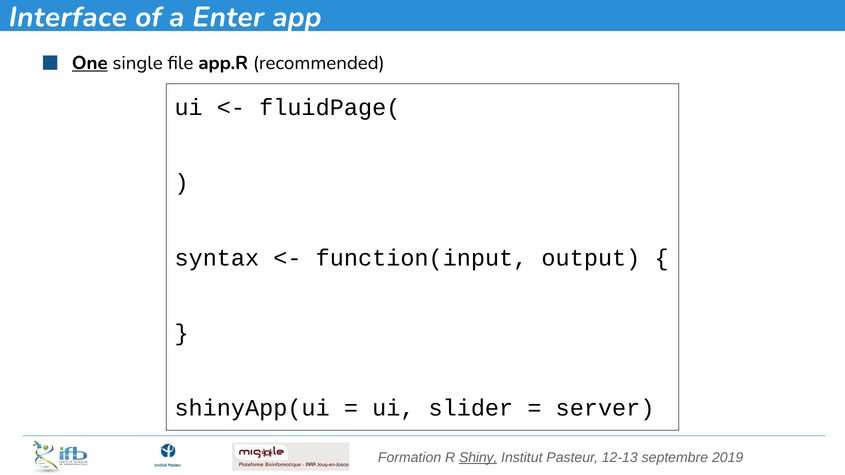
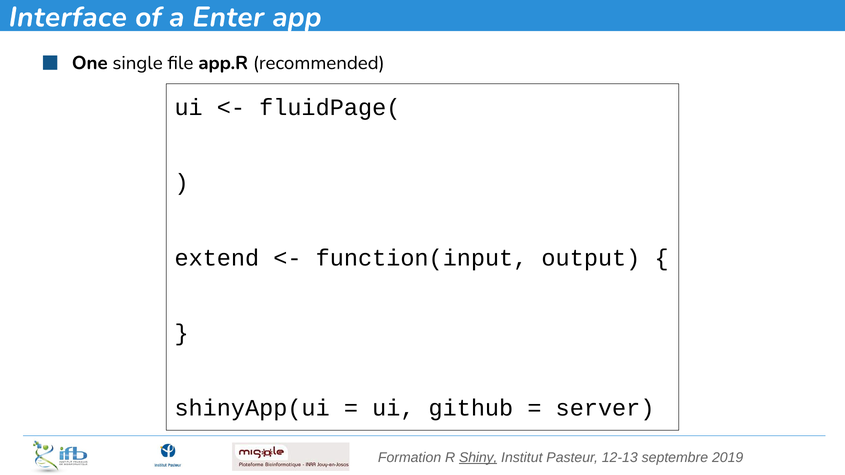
One underline: present -> none
syntax: syntax -> extend
slider: slider -> github
